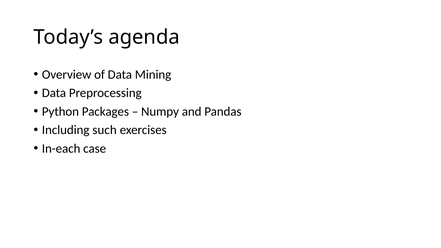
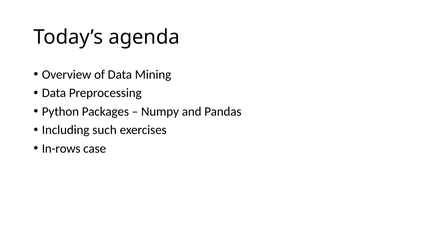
In-each: In-each -> In-rows
